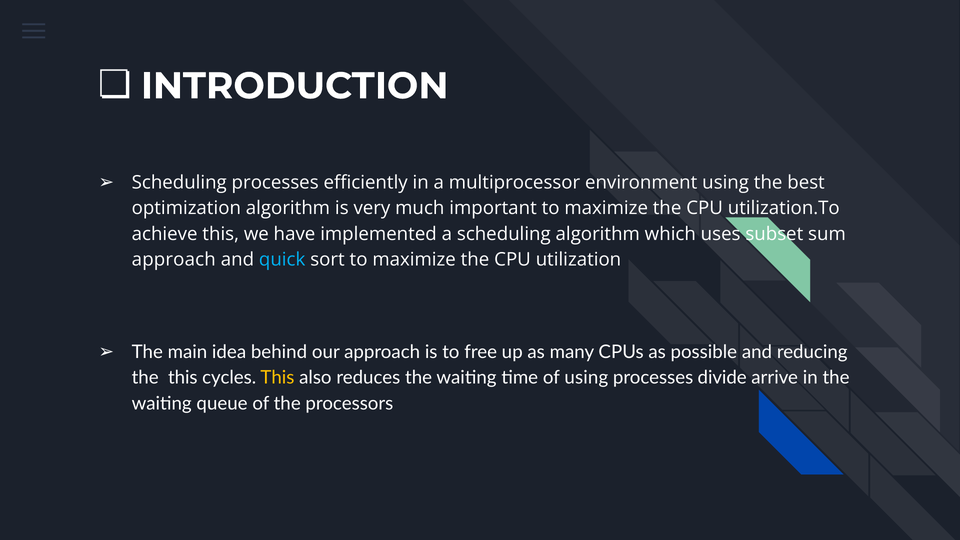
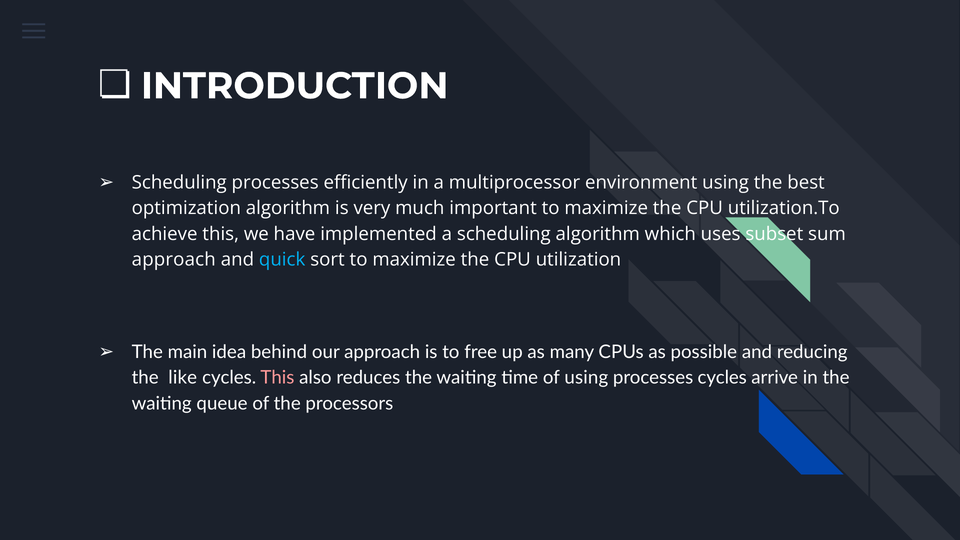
the this: this -> like
This at (277, 378) colour: yellow -> pink
processes divide: divide -> cycles
